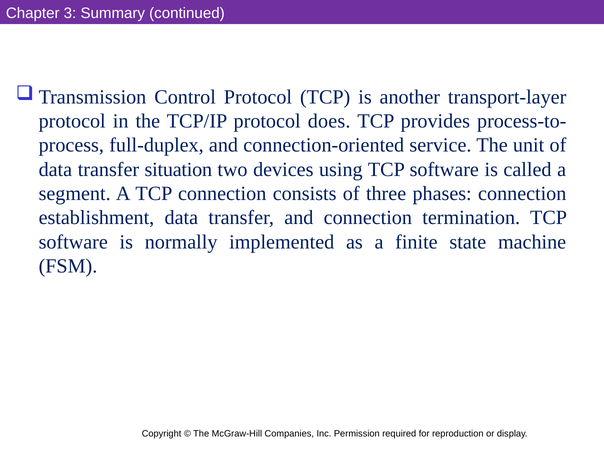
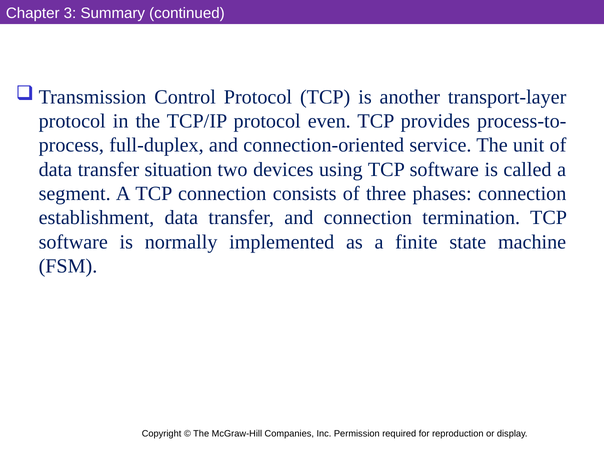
does: does -> even
